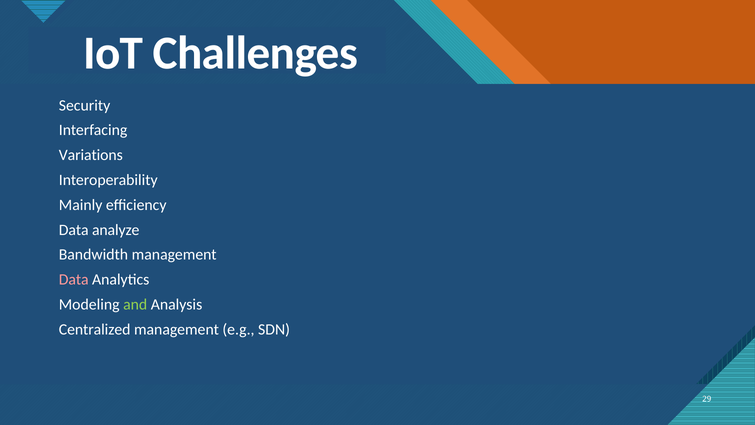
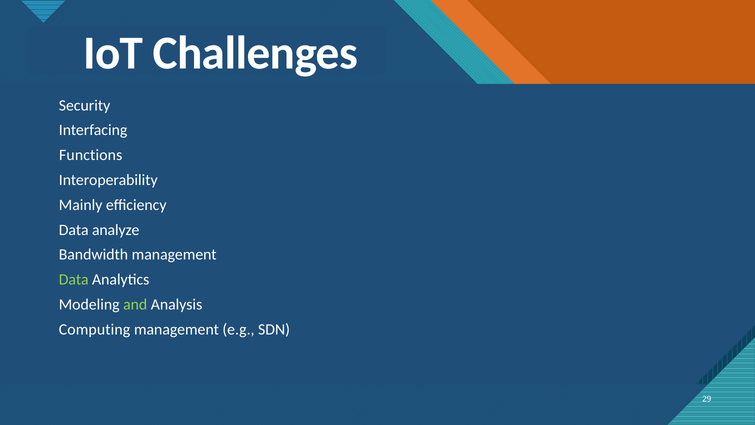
Variations: Variations -> Functions
Data at (74, 279) colour: pink -> light green
Centralized: Centralized -> Computing
